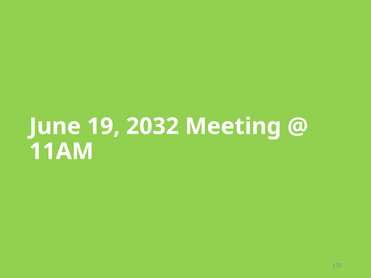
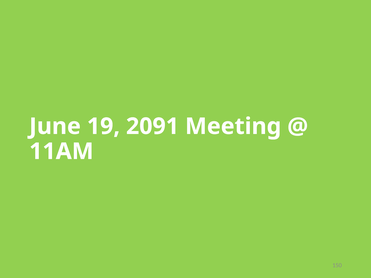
2032: 2032 -> 2091
